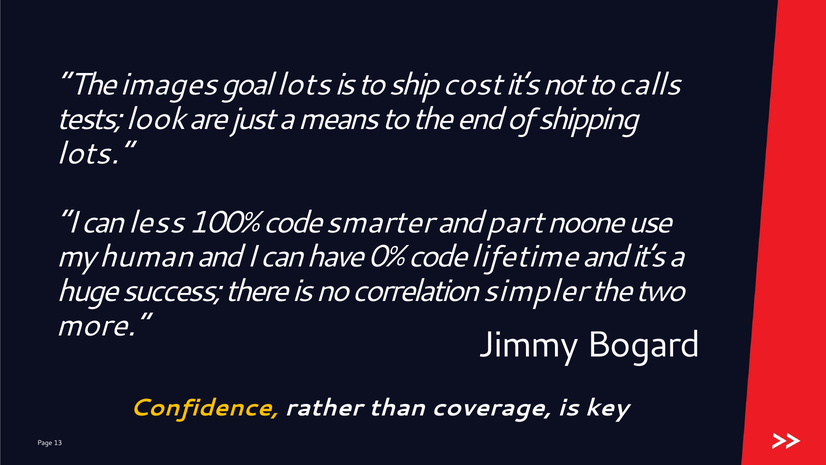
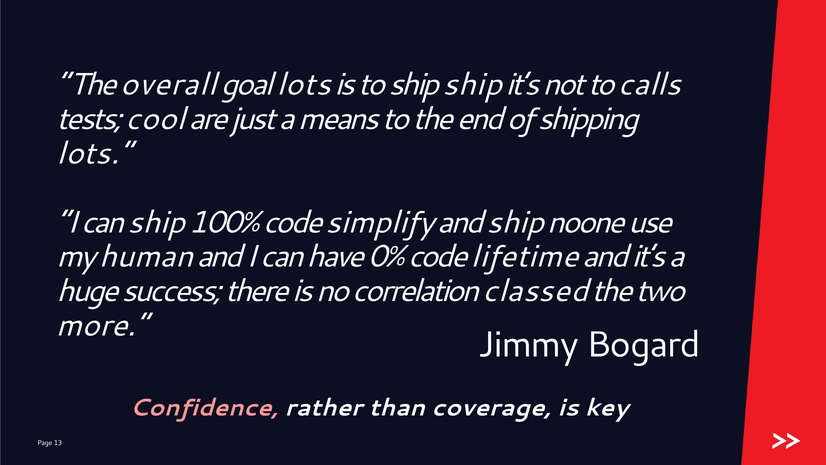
images: images -> overall
ship cost: cost -> ship
look: look -> cool
can less: less -> ship
smarter: smarter -> simplify
and part: part -> ship
simpler: simpler -> classed
Confidence colour: yellow -> pink
